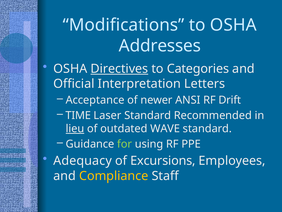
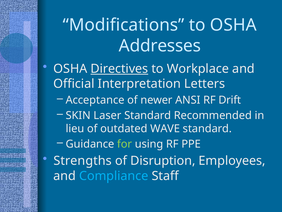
Categories: Categories -> Workplace
TIME: TIME -> SKIN
lieu underline: present -> none
Adequacy: Adequacy -> Strengths
Excursions: Excursions -> Disruption
Compliance colour: yellow -> light blue
